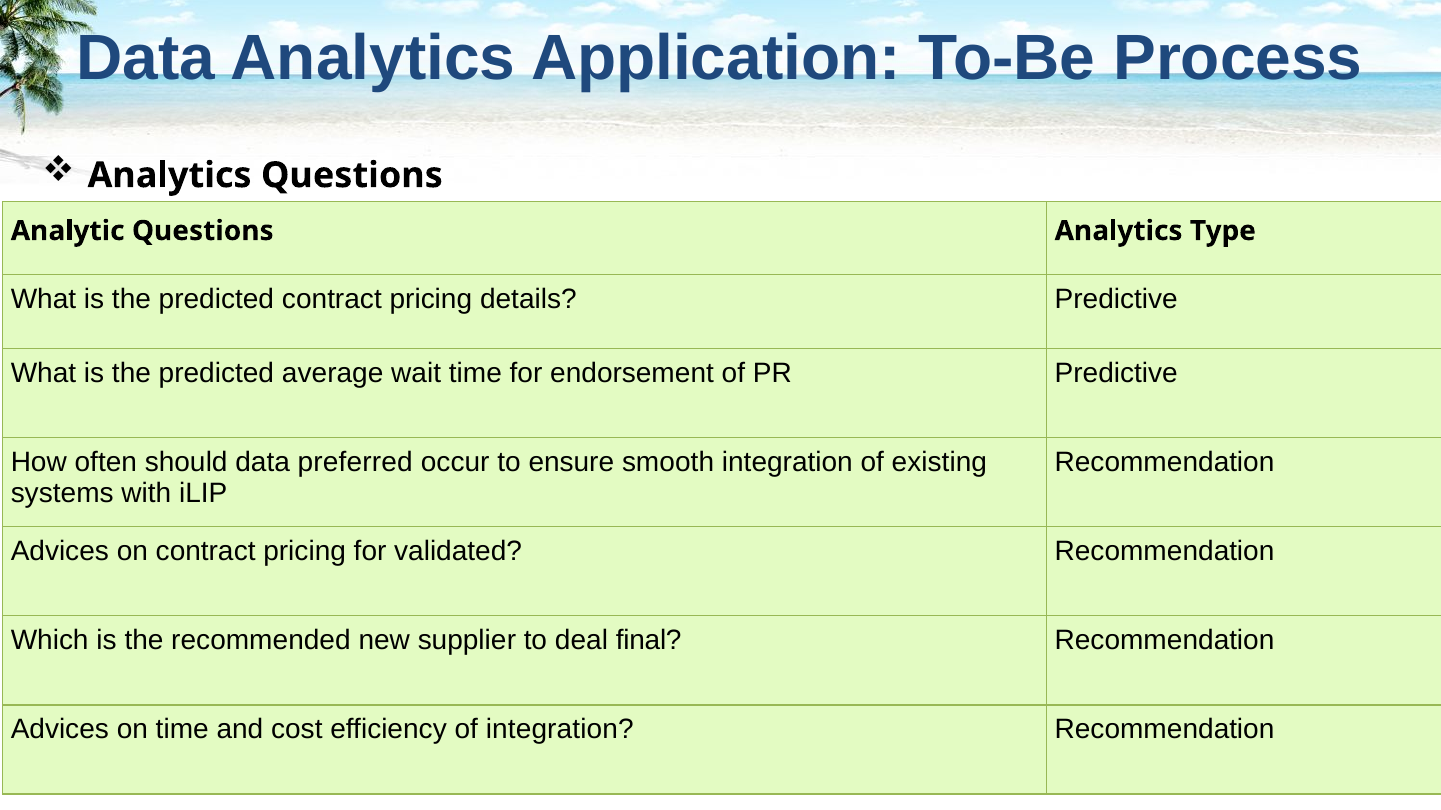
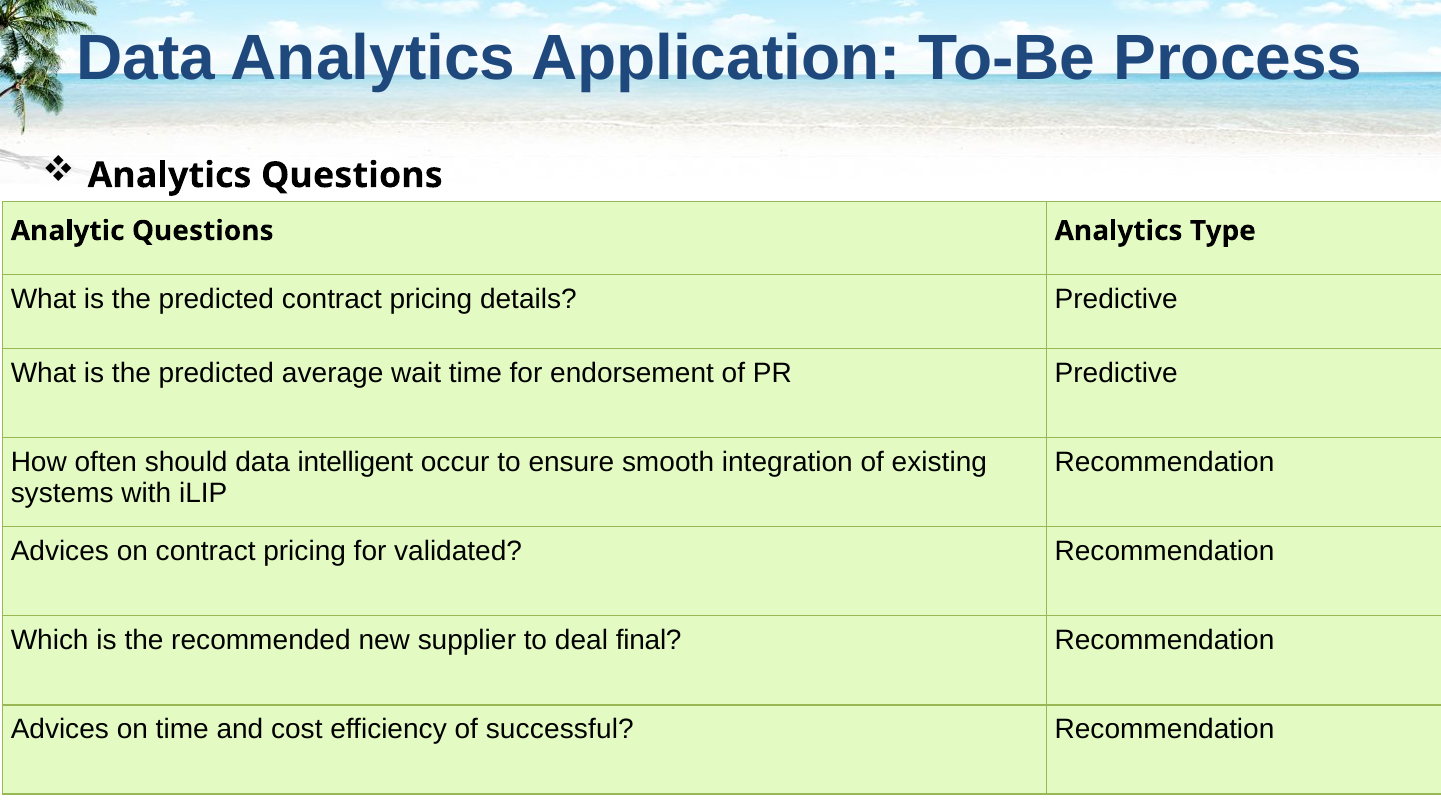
preferred: preferred -> intelligent
of integration: integration -> successful
